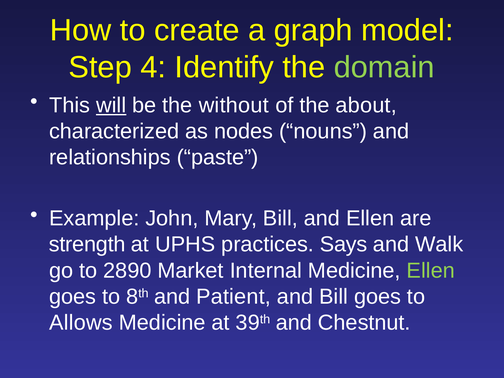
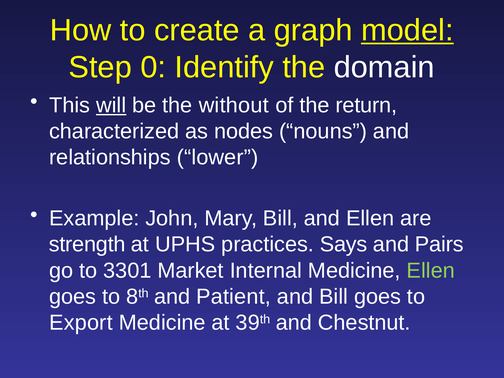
model underline: none -> present
4: 4 -> 0
domain colour: light green -> white
about: about -> return
paste: paste -> lower
Walk: Walk -> Pairs
2890: 2890 -> 3301
Allows: Allows -> Export
